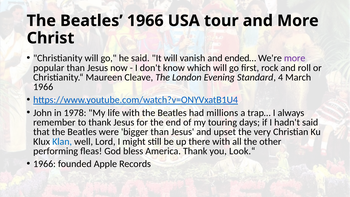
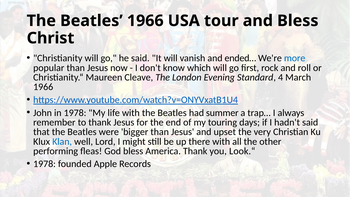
and More: More -> Bless
more at (295, 58) colour: purple -> blue
millions: millions -> summer
1966 at (45, 164): 1966 -> 1978
